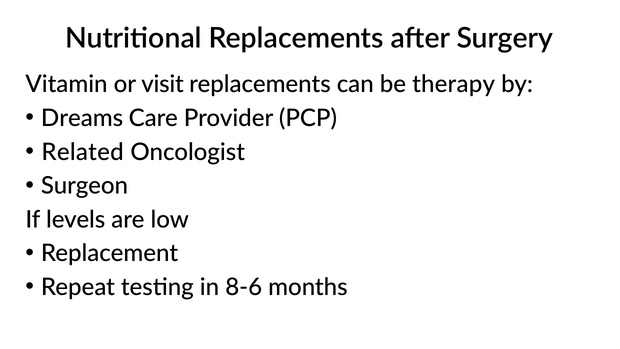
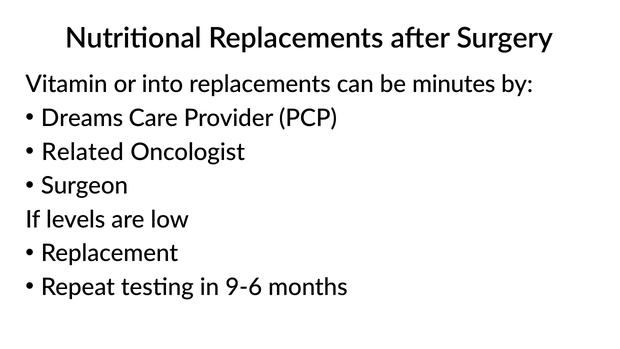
visit: visit -> into
therapy: therapy -> minutes
8-6: 8-6 -> 9-6
